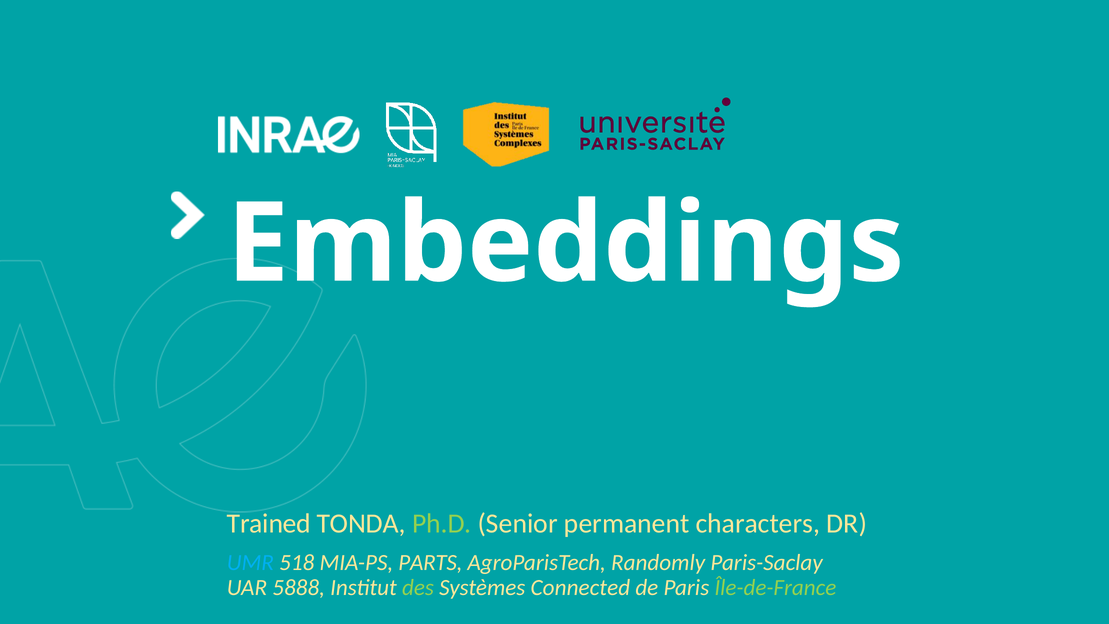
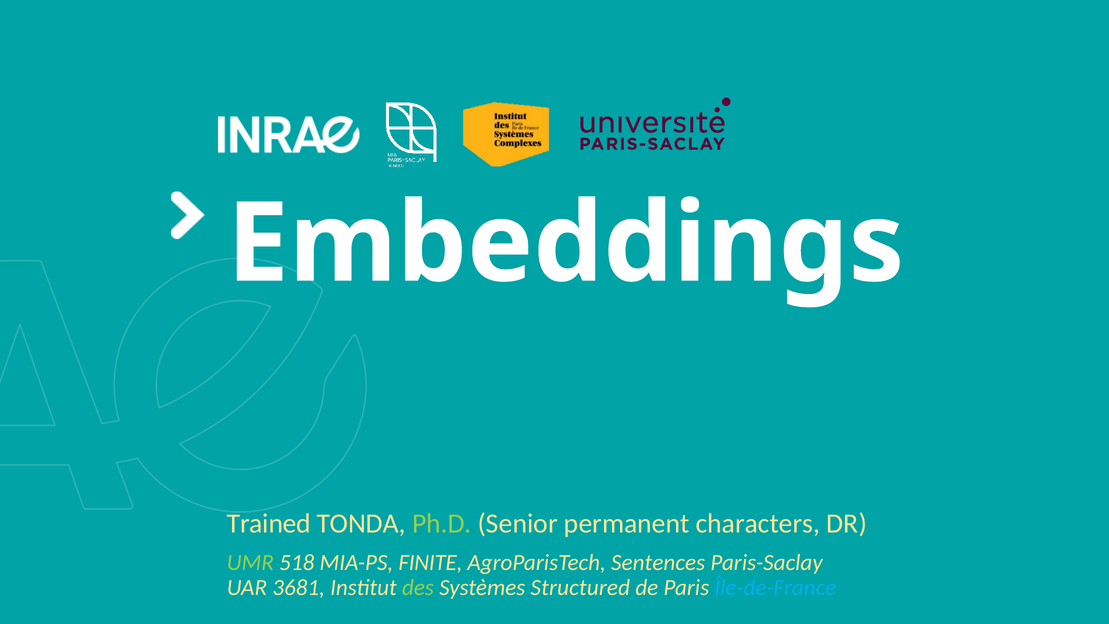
UMR at (250, 562) colour: light blue -> light green
PARTS: PARTS -> FINITE
Randomly: Randomly -> Sentences
5888: 5888 -> 3681
Connected: Connected -> Structured
Île-de-France colour: light green -> light blue
